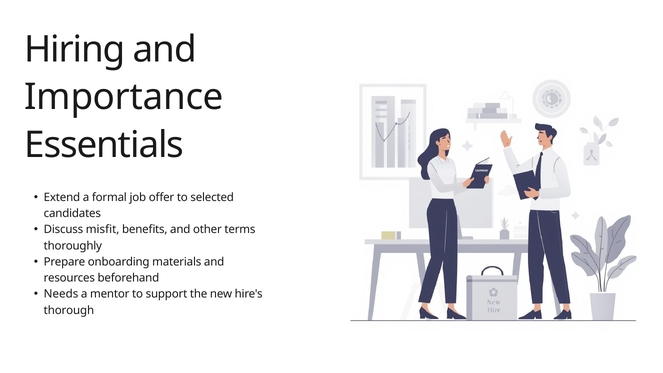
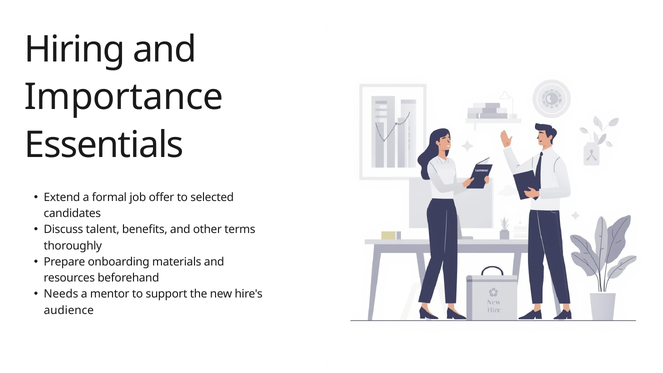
misfit: misfit -> talent
thorough: thorough -> audience
